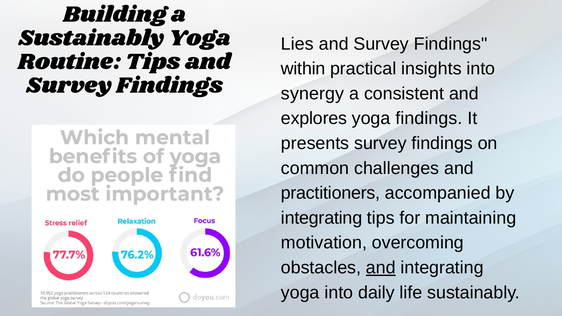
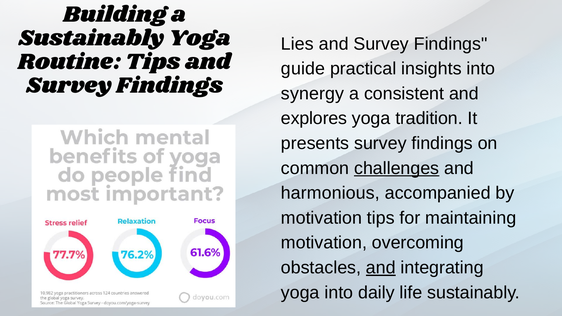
within: within -> guide
yoga findings: findings -> tradition
challenges underline: none -> present
practitioners: practitioners -> harmonious
integrating at (322, 218): integrating -> motivation
